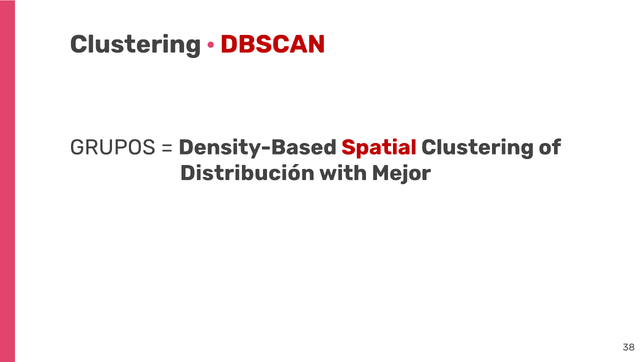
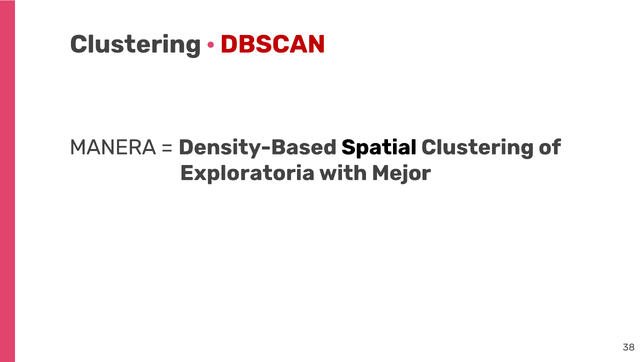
GRUPOS: GRUPOS -> MANERA
Spatial colour: red -> black
Distribución: Distribución -> Exploratoria
